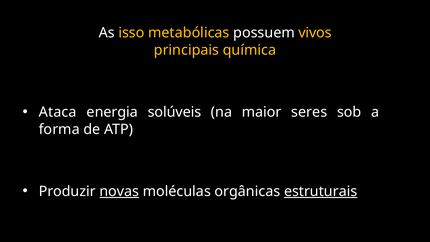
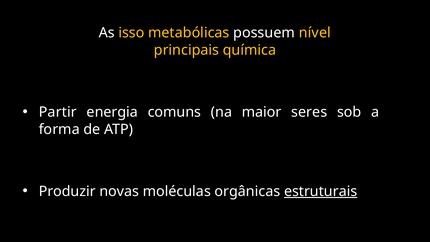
vivos: vivos -> nível
Ataca: Ataca -> Partir
solúveis: solúveis -> comuns
novas underline: present -> none
